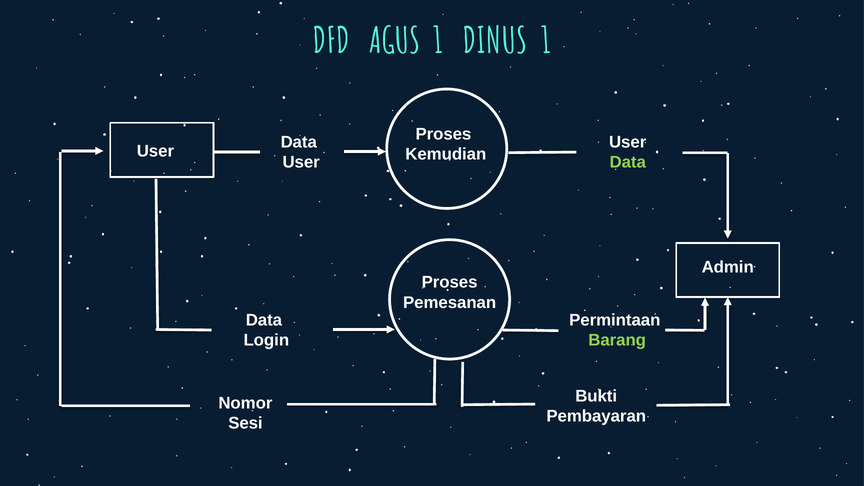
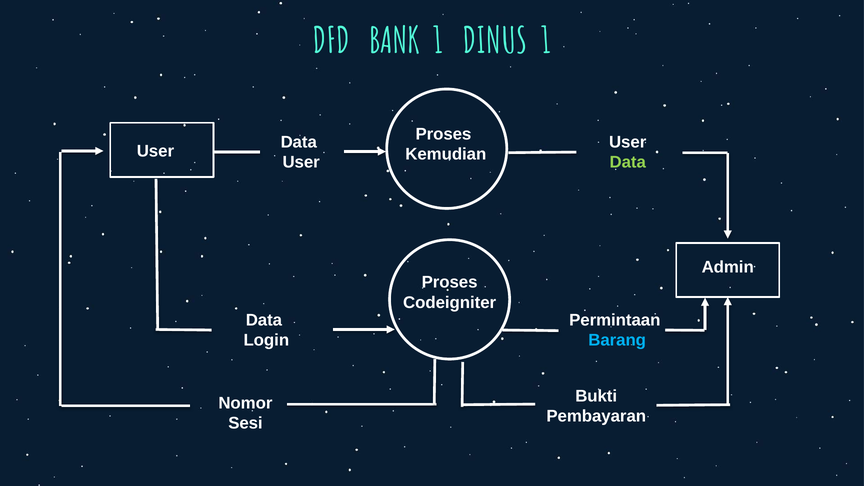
AGUS: AGUS -> BANK
Pemesanan: Pemesanan -> Codeigniter
Barang colour: light green -> light blue
